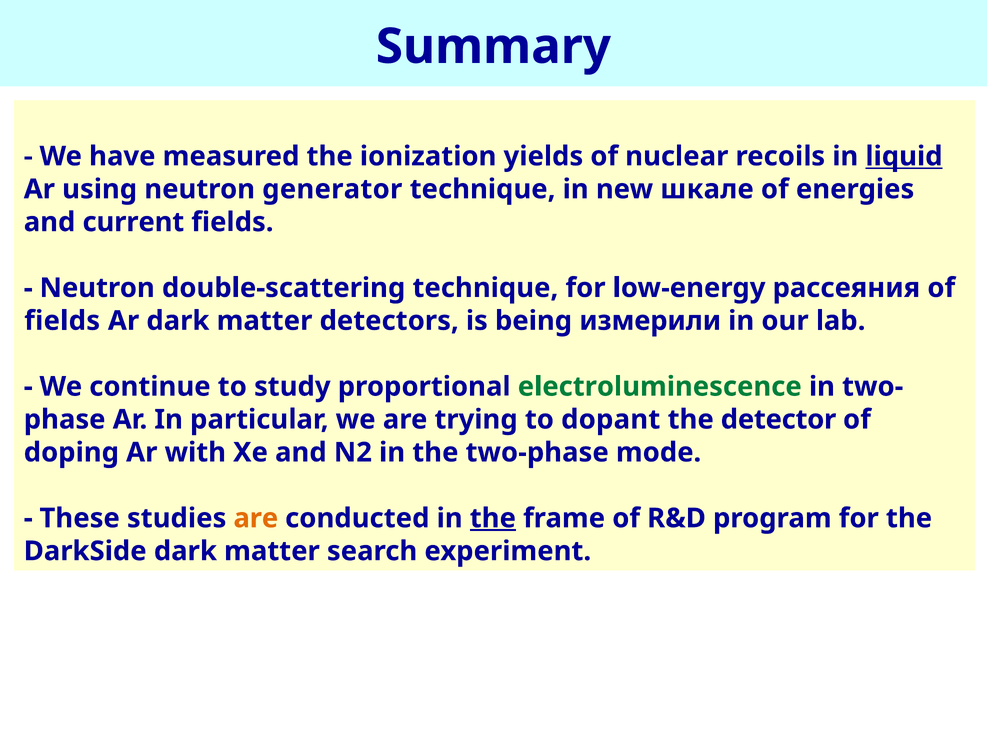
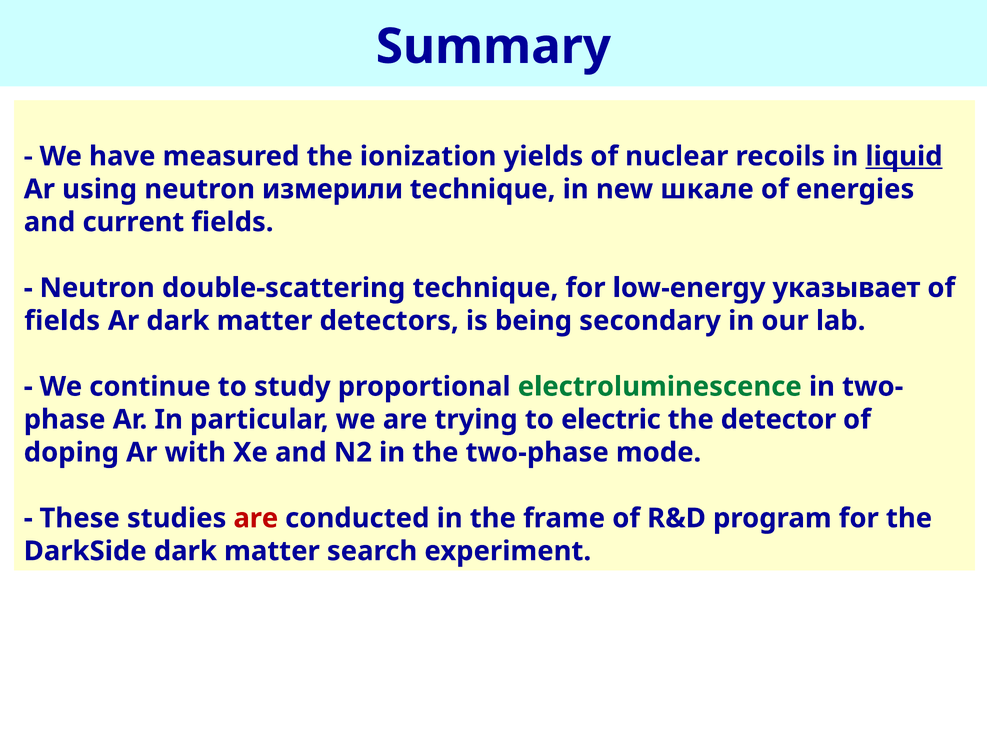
generator: generator -> измерили
рассеяния: рассеяния -> указывает
измерили: измерили -> secondary
dopant: dopant -> electric
are at (256, 518) colour: orange -> red
the at (493, 518) underline: present -> none
